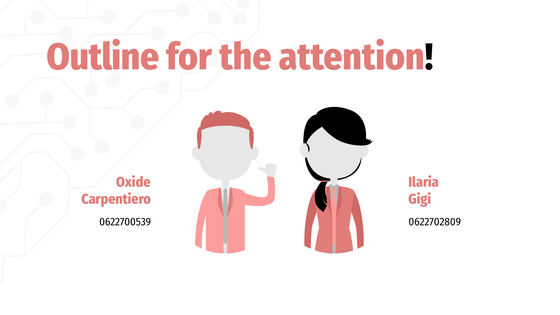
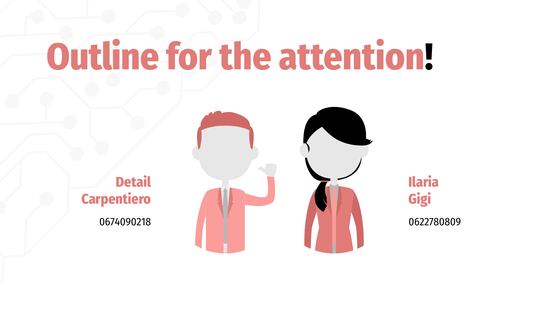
Oxide: Oxide -> Detail
0622700539: 0622700539 -> 0674090218
0622702809: 0622702809 -> 0622780809
